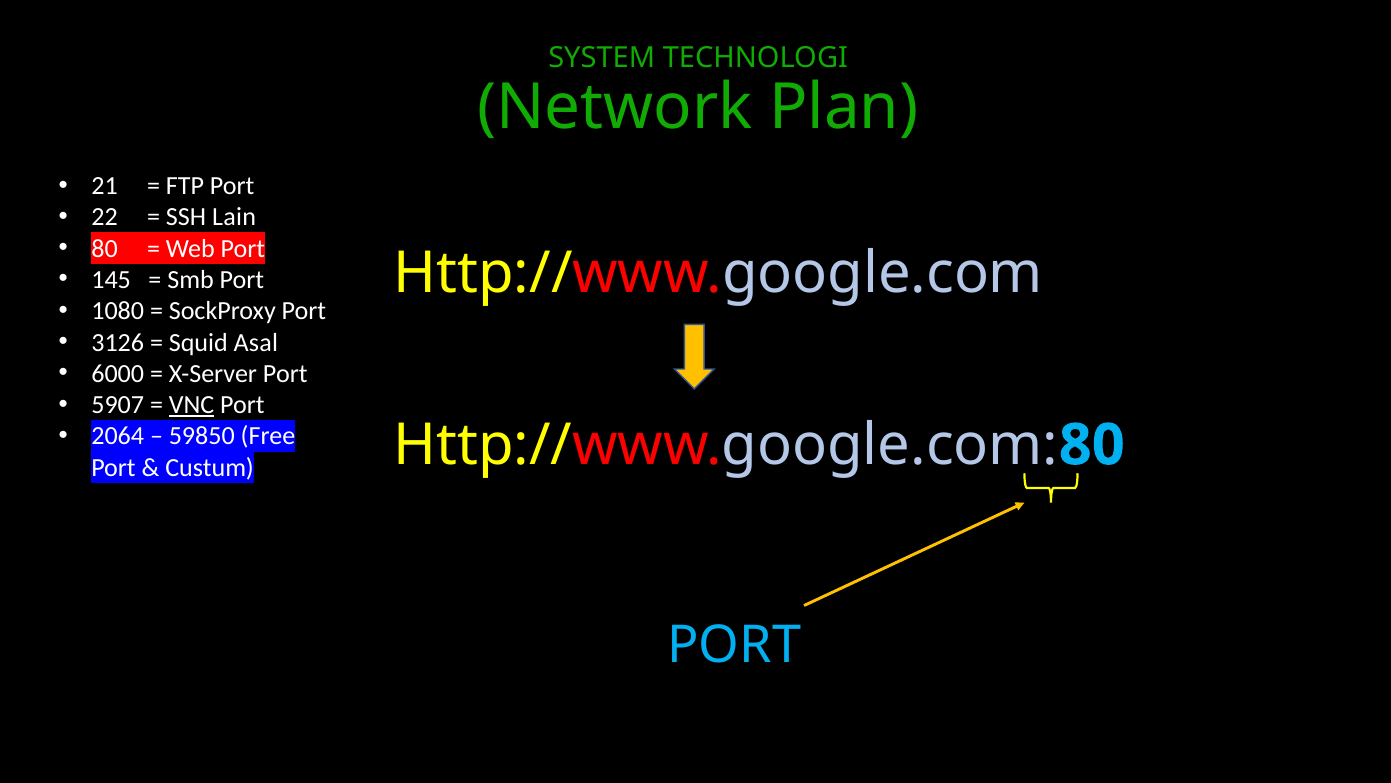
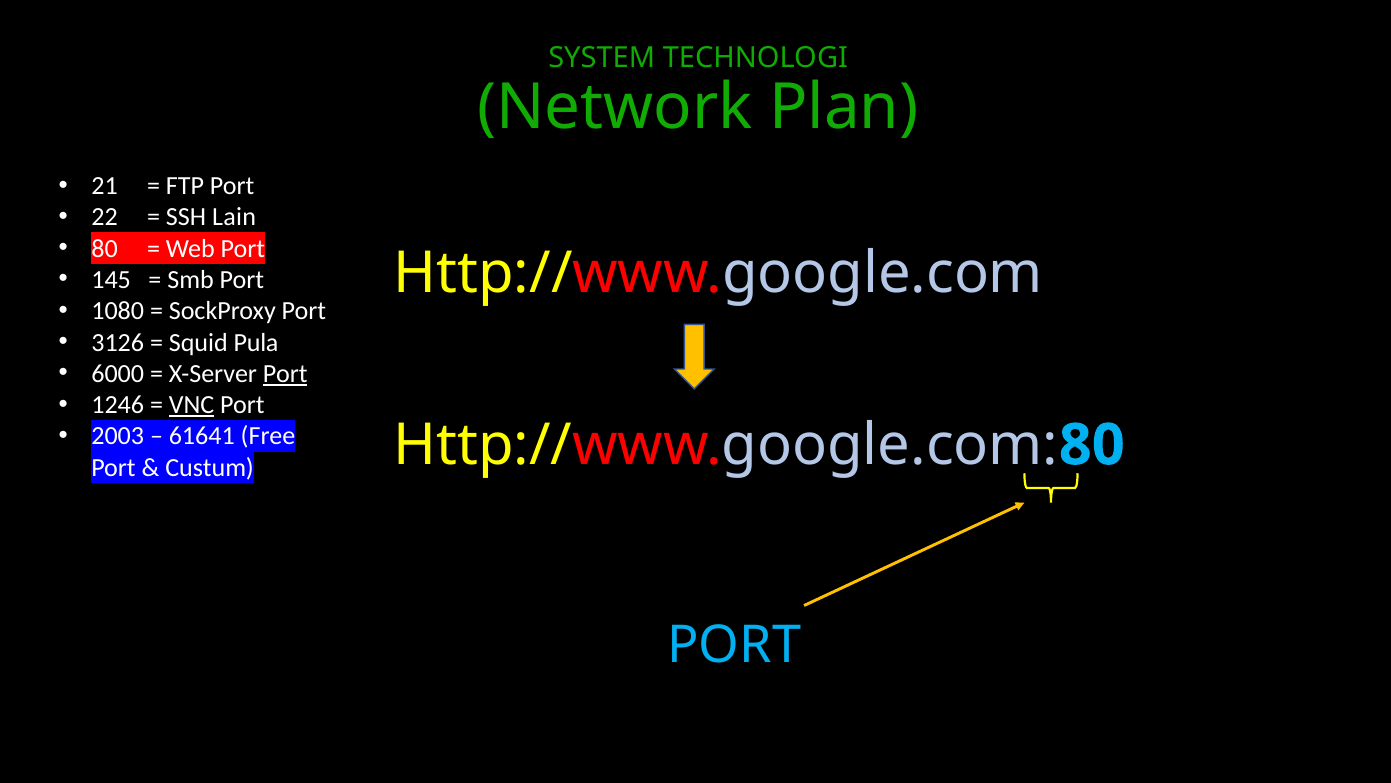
Asal: Asal -> Pula
Port at (285, 373) underline: none -> present
5907: 5907 -> 1246
2064: 2064 -> 2003
59850: 59850 -> 61641
